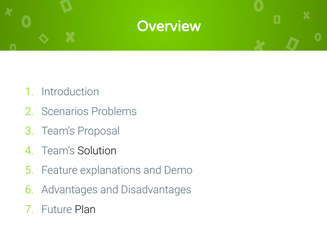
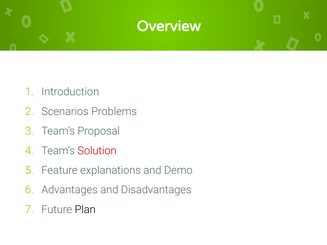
Solution colour: black -> red
